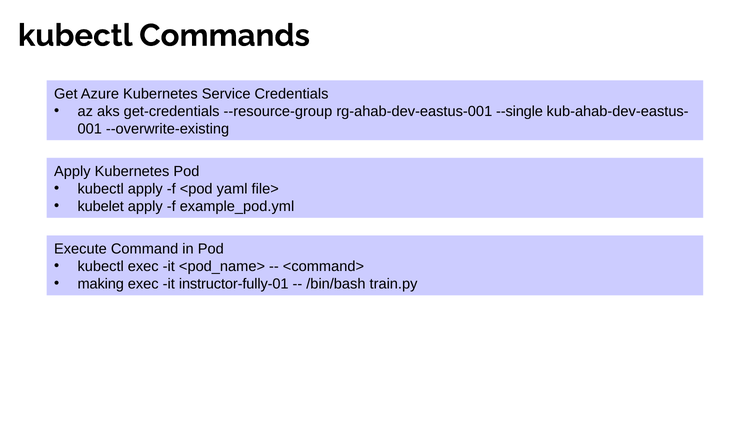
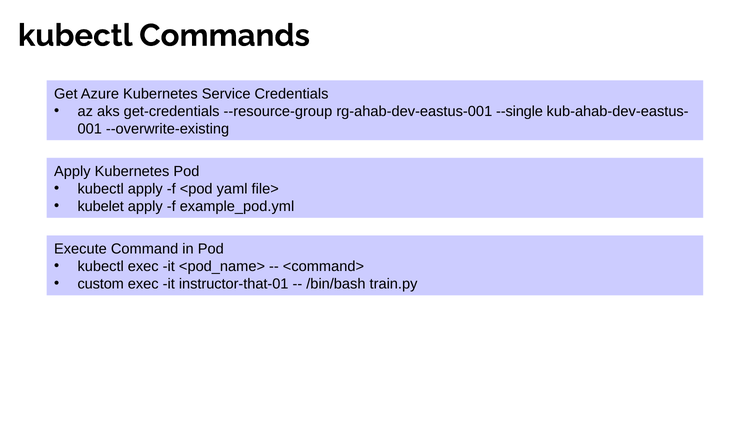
making: making -> custom
instructor-fully-01: instructor-fully-01 -> instructor-that-01
